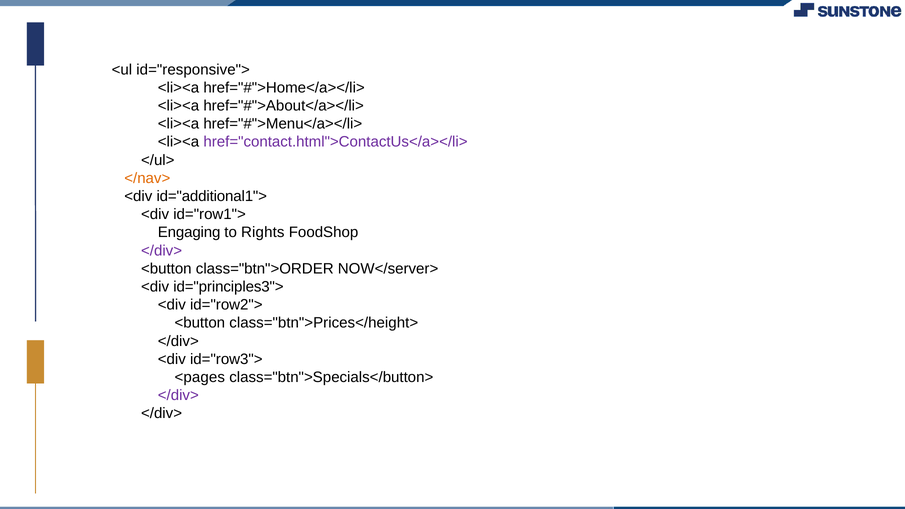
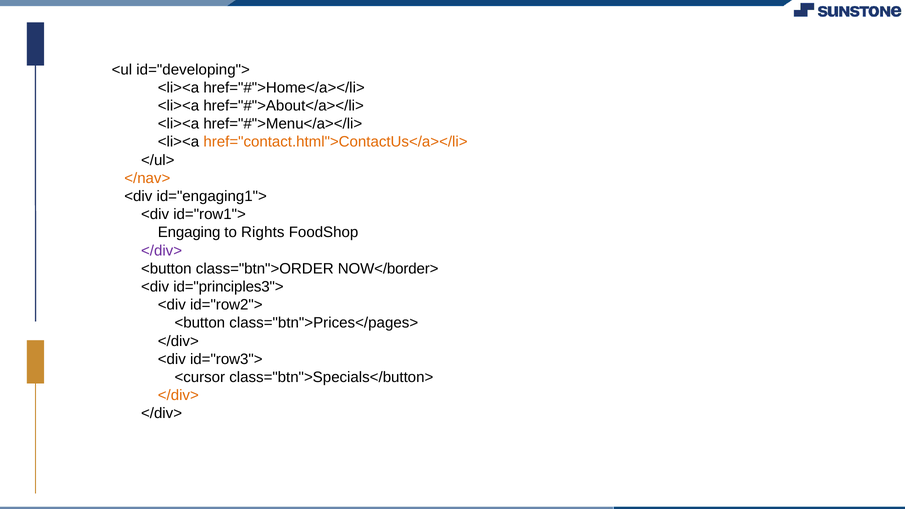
id="responsive">: id="responsive"> -> id="developing">
href="contact.html">ContactUs</a></li> colour: purple -> orange
id="additional1">: id="additional1"> -> id="engaging1">
NOW</server>: NOW</server> -> NOW</border>
class="btn">Prices</height>: class="btn">Prices</height> -> class="btn">Prices</pages>
<pages: <pages -> <cursor
</div> at (178, 395) colour: purple -> orange
